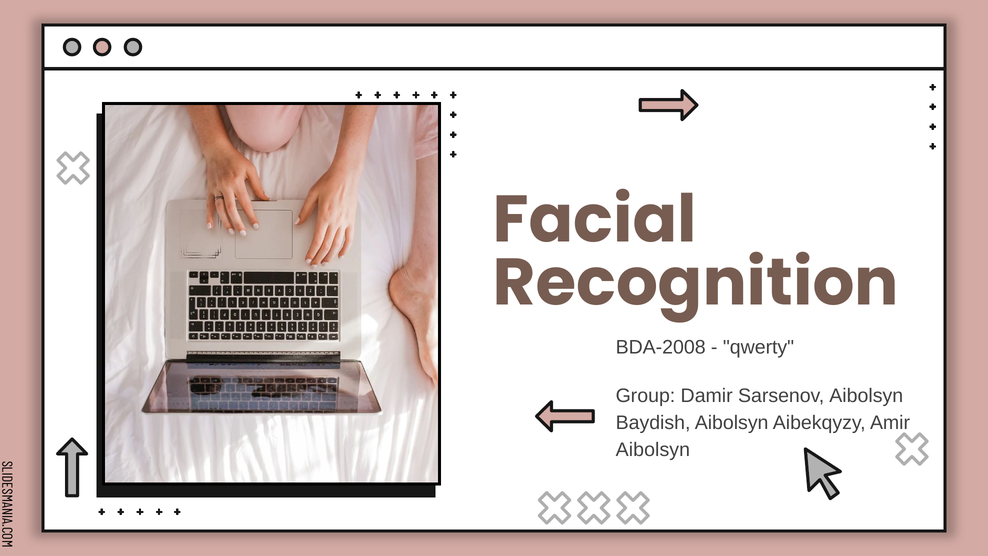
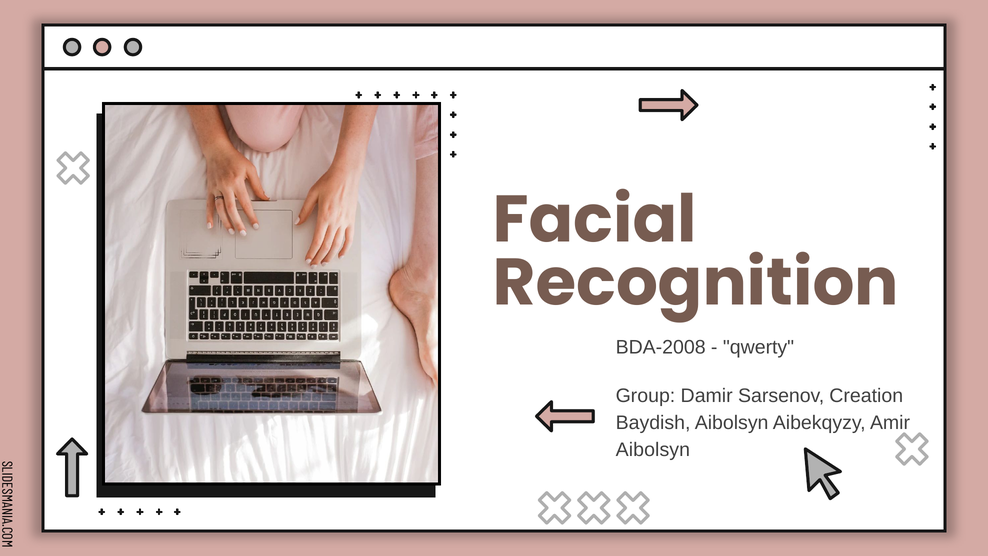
Sarsenov Aibolsyn: Aibolsyn -> Creation
